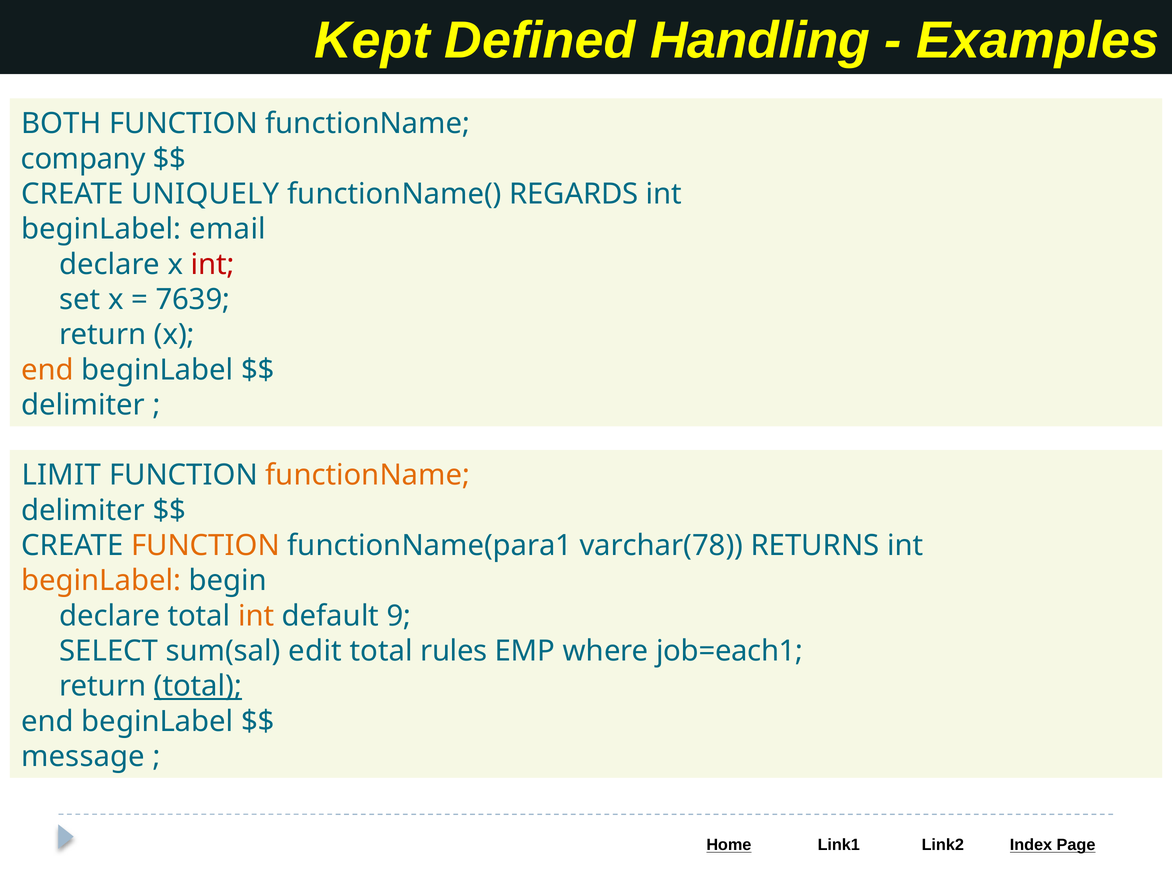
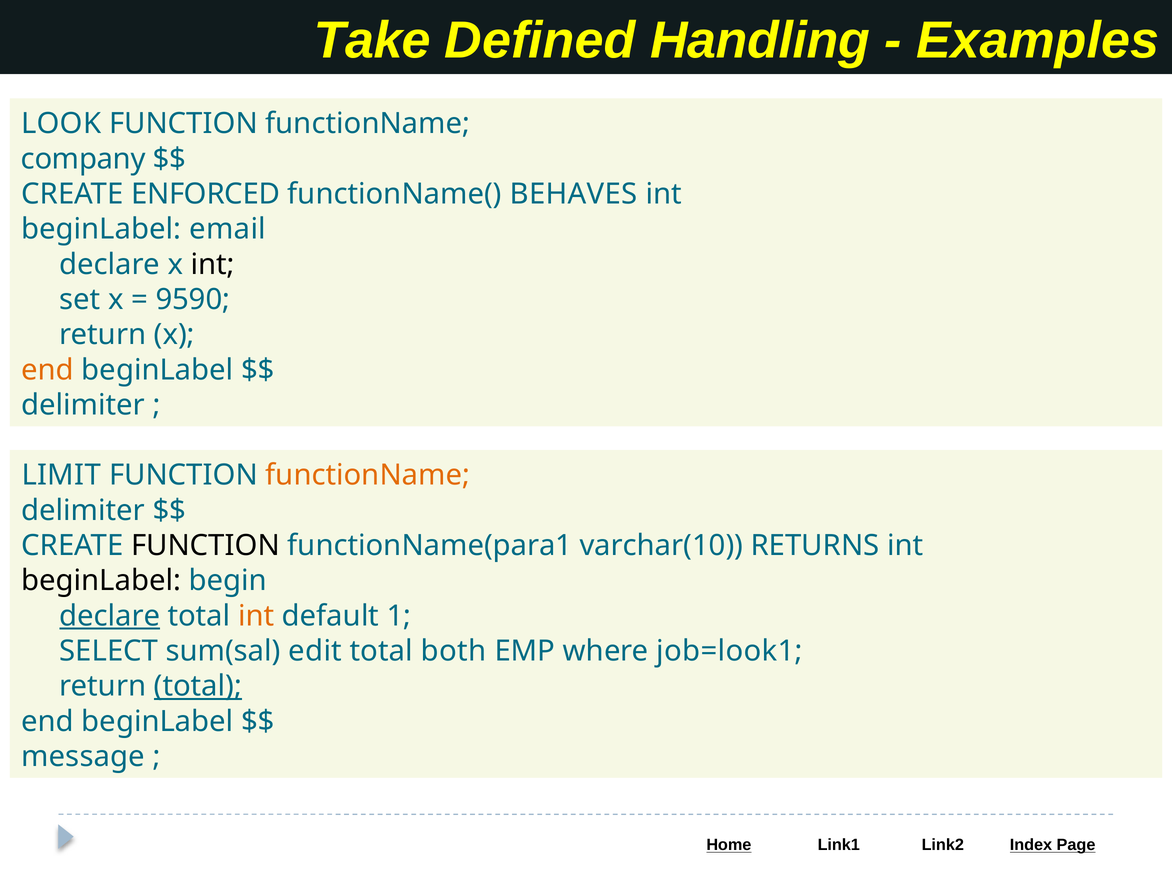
Kept: Kept -> Take
BOTH: BOTH -> LOOK
UNIQUELY: UNIQUELY -> ENFORCED
REGARDS: REGARDS -> BEHAVES
int at (213, 264) colour: red -> black
7639: 7639 -> 9590
FUNCTION at (205, 546) colour: orange -> black
varchar(78: varchar(78 -> varchar(10
beginLabel at (101, 581) colour: orange -> black
declare at (110, 616) underline: none -> present
9: 9 -> 1
rules: rules -> both
job=each1: job=each1 -> job=look1
